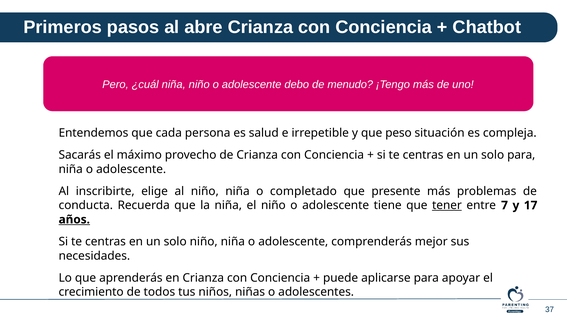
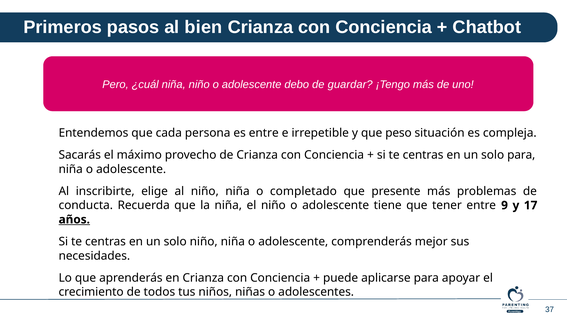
abre: abre -> bien
menudo: menudo -> guardar
es salud: salud -> entre
tener underline: present -> none
7: 7 -> 9
